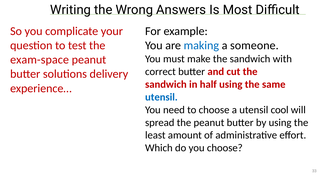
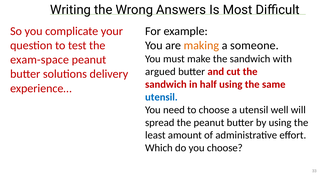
making colour: blue -> orange
correct: correct -> argued
cool: cool -> well
